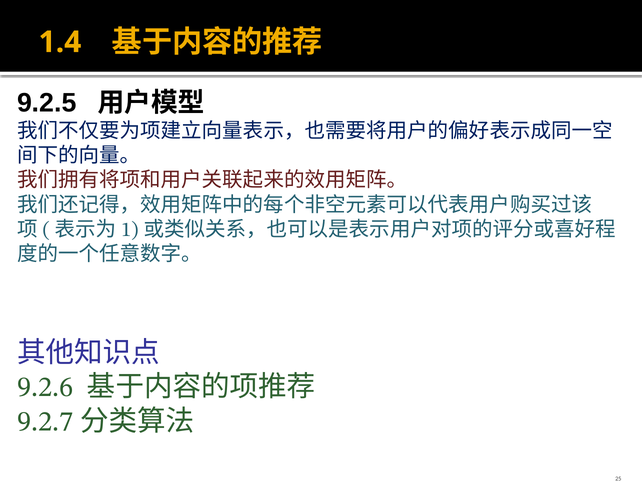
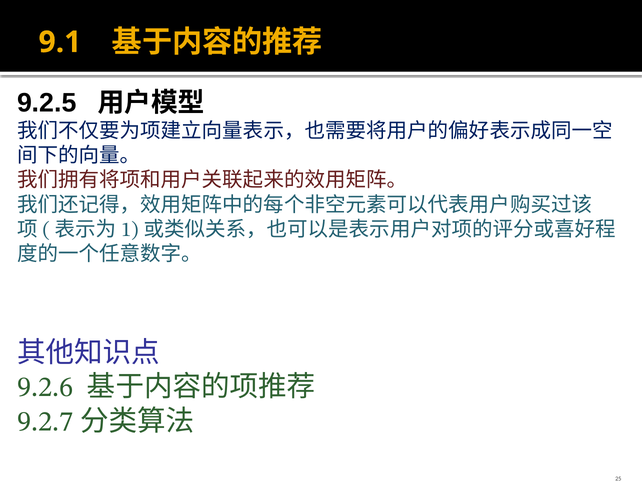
1.4: 1.4 -> 9.1
